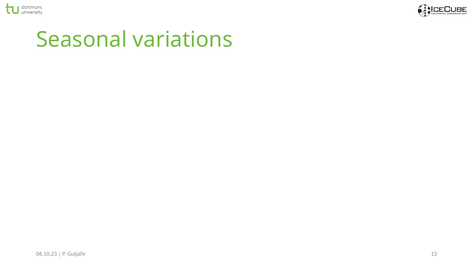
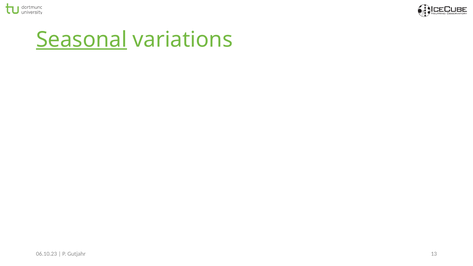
Seasonal underline: none -> present
